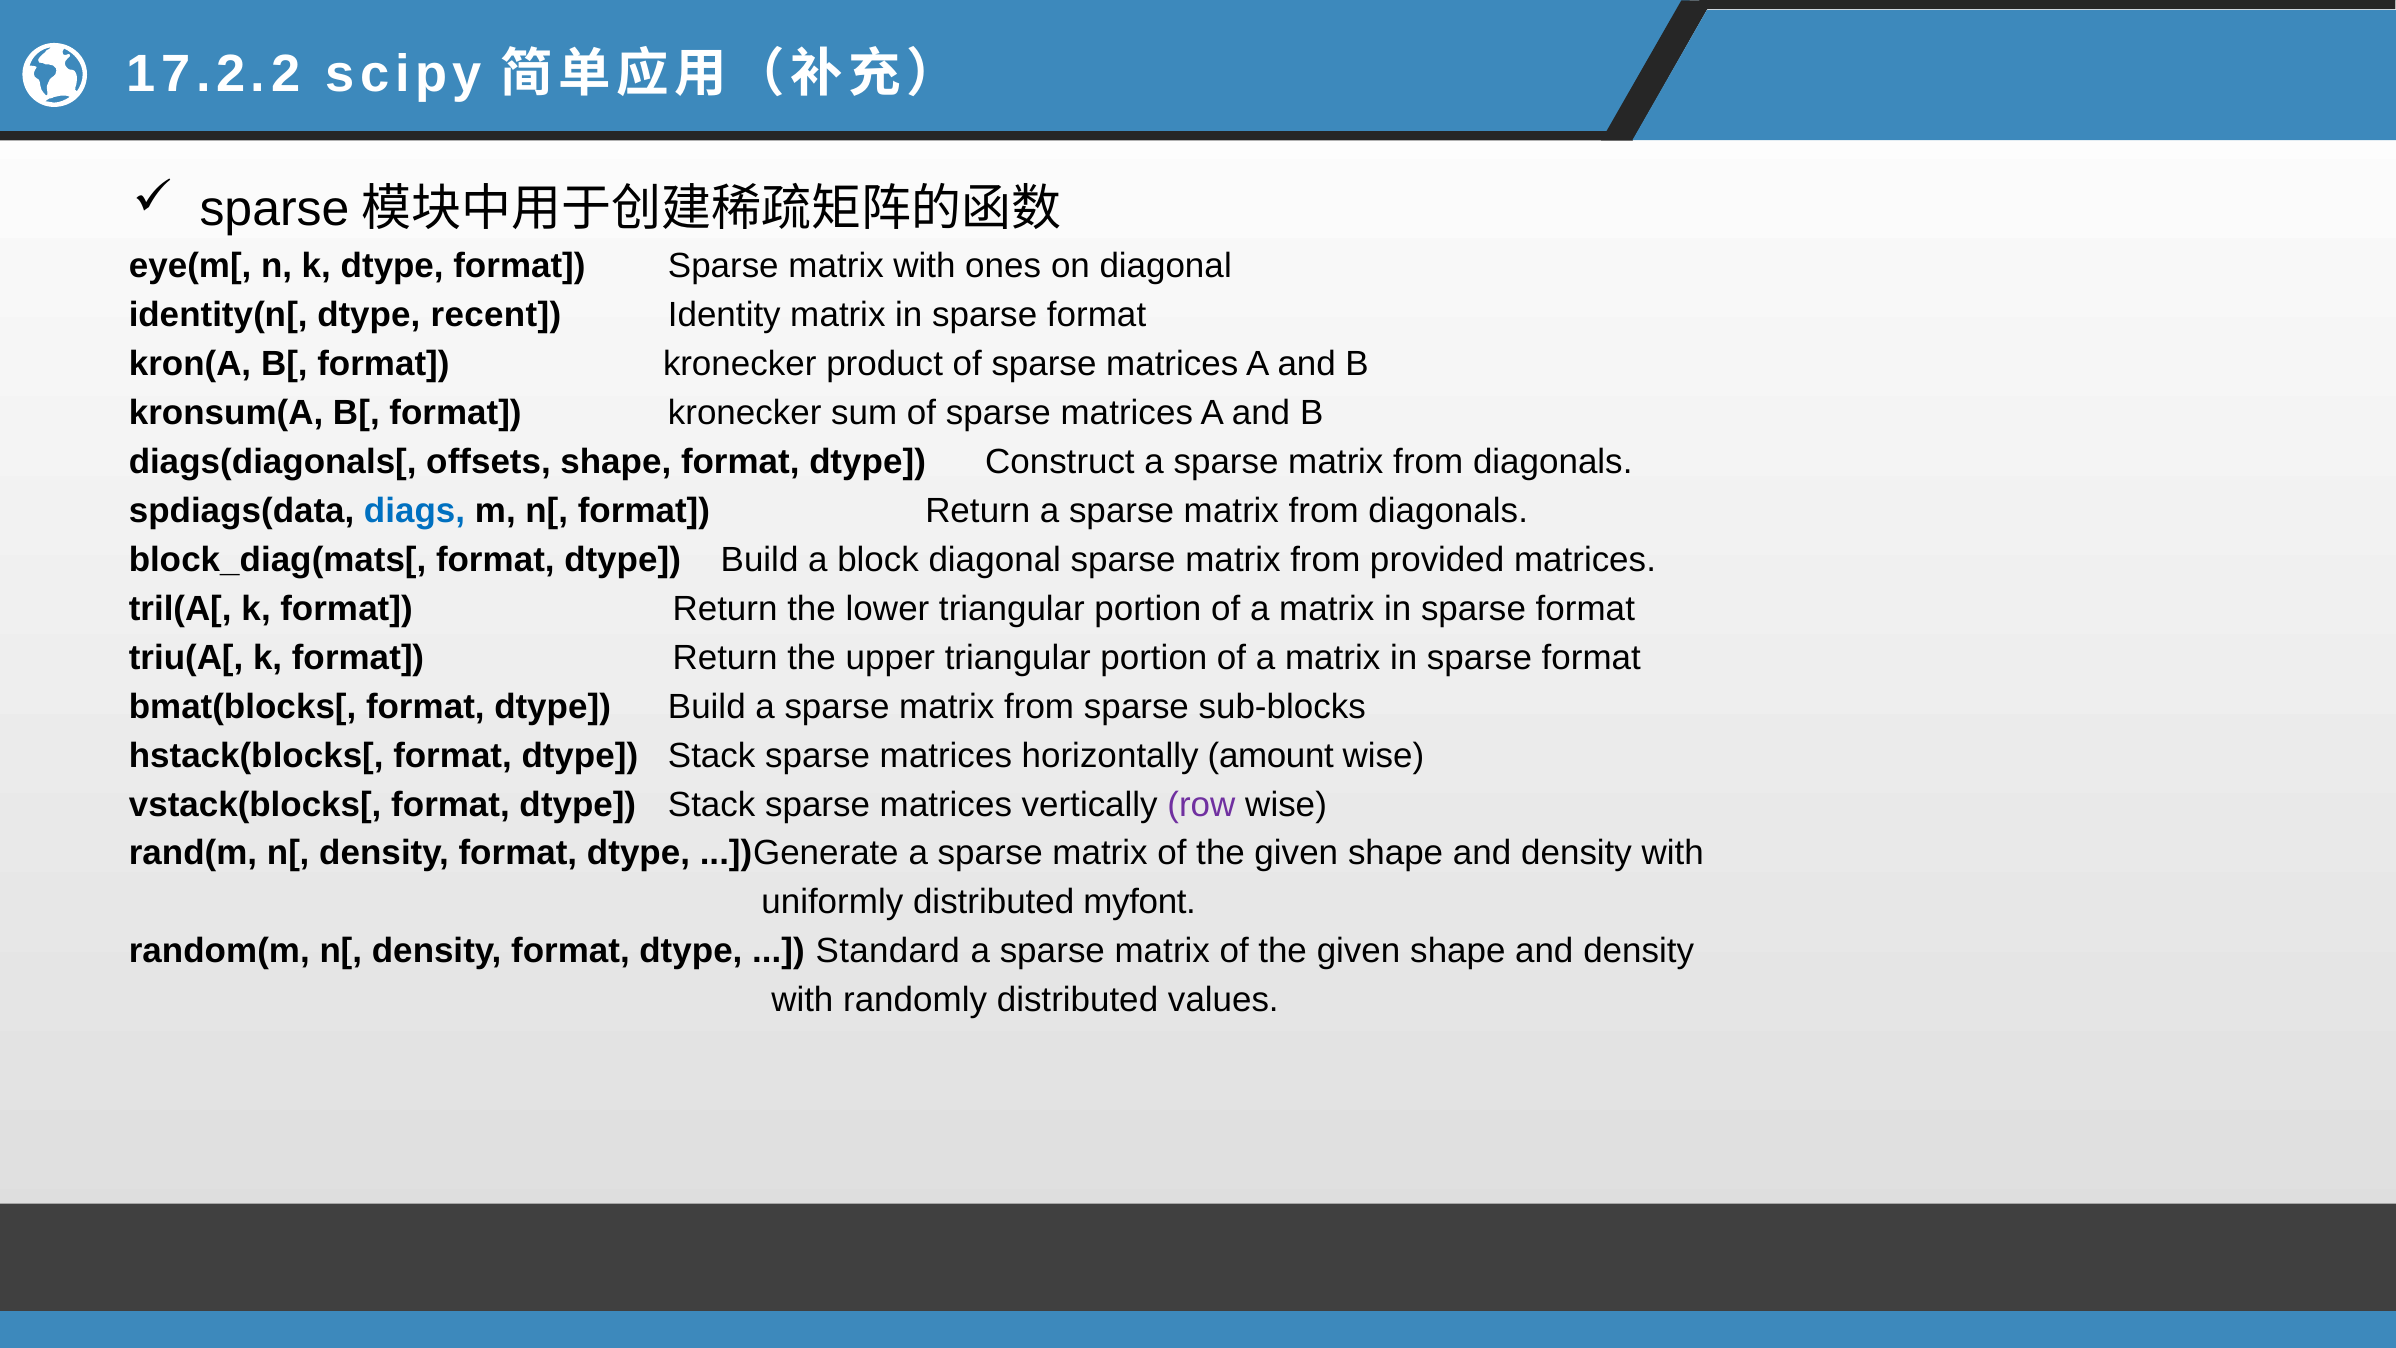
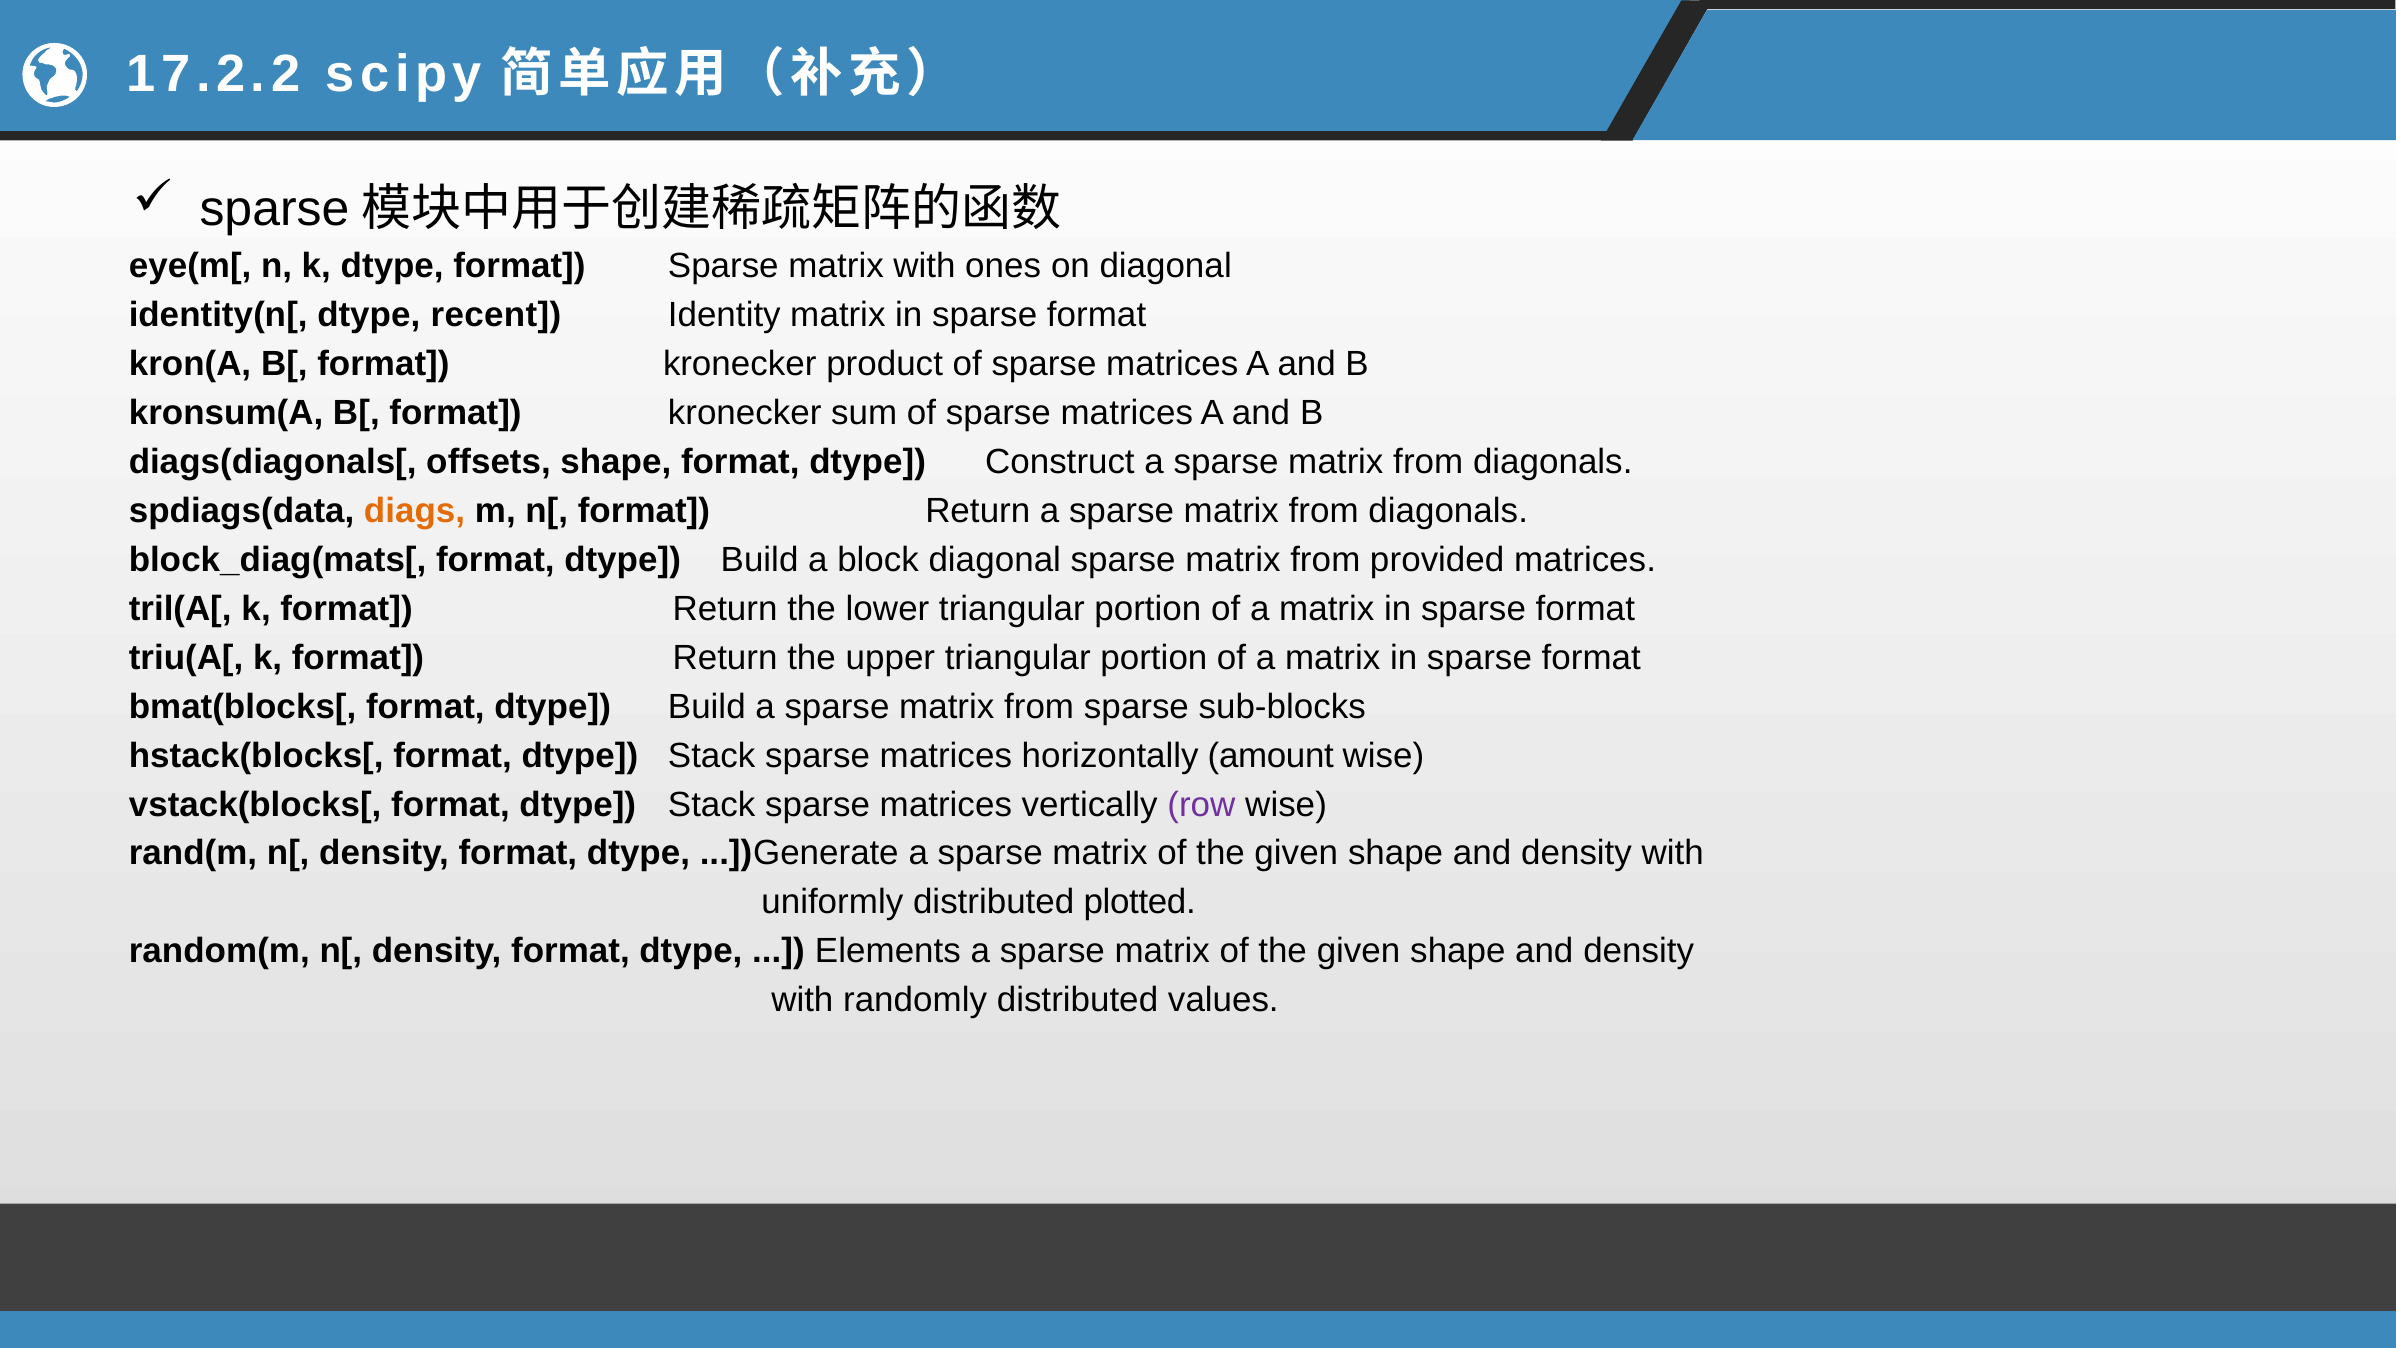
diags colour: blue -> orange
myfont: myfont -> plotted
Standard: Standard -> Elements
